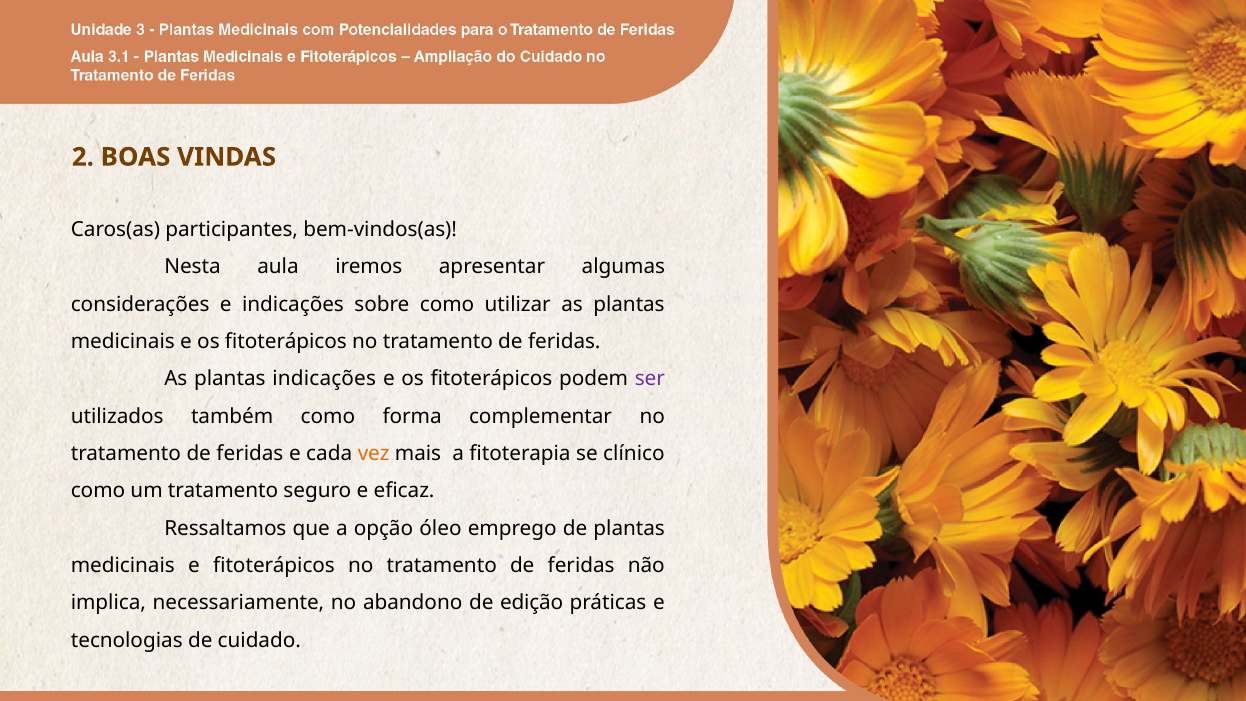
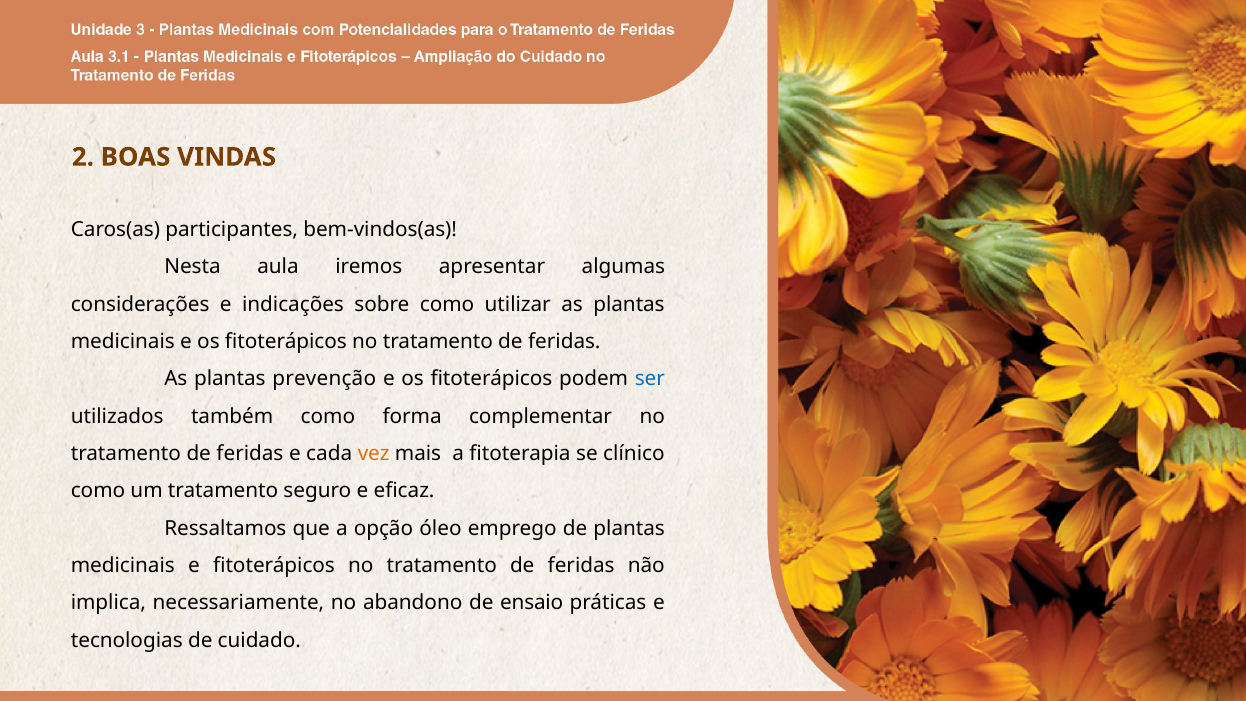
plantas indicações: indicações -> prevenção
ser colour: purple -> blue
edição: edição -> ensaio
